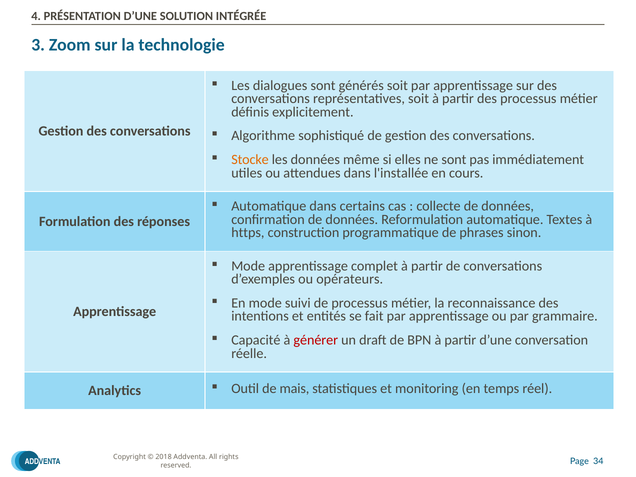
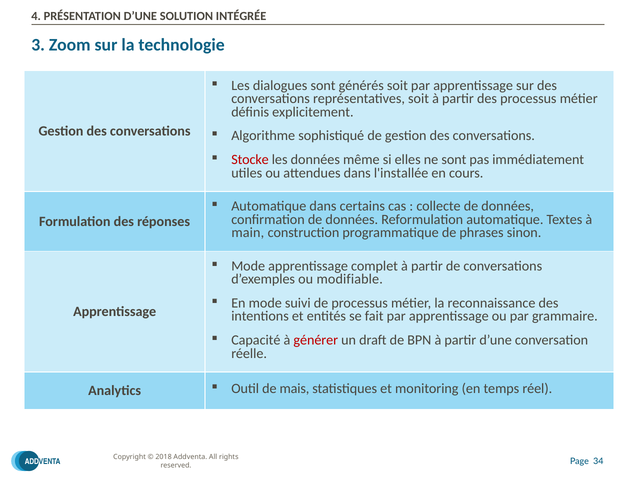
Stocke colour: orange -> red
https: https -> main
opérateurs: opérateurs -> modifiable
